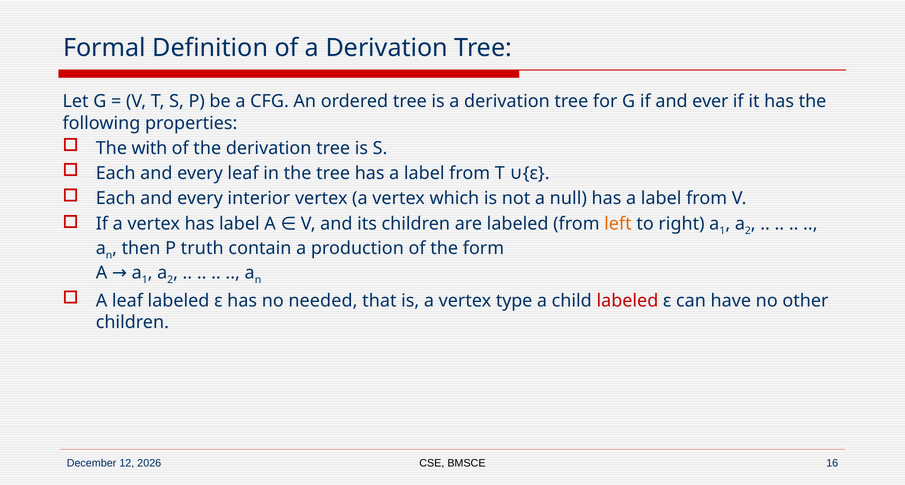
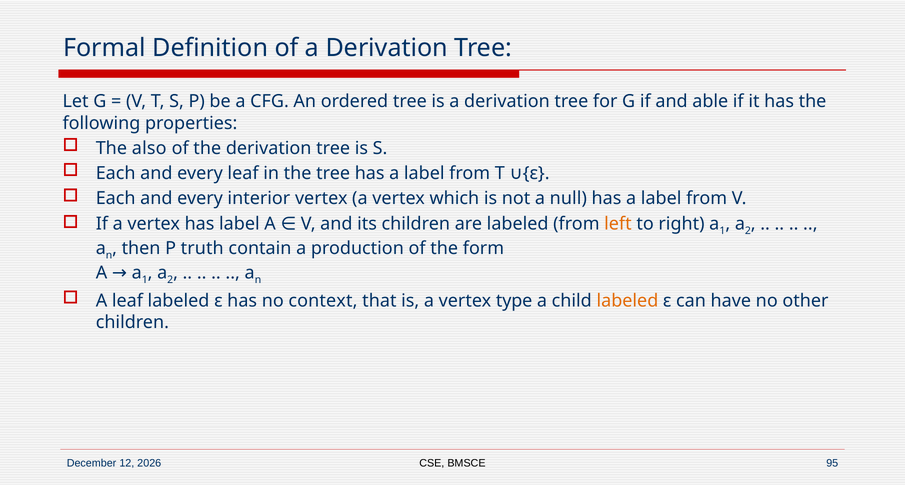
ever: ever -> able
with: with -> also
needed: needed -> context
labeled at (627, 301) colour: red -> orange
16: 16 -> 95
